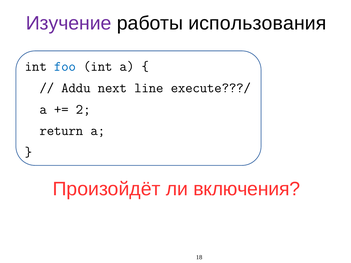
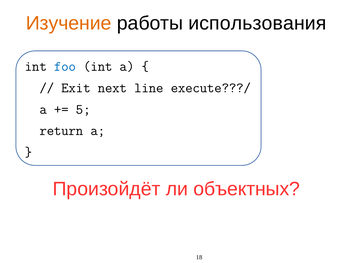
Изучение colour: purple -> orange
Addu: Addu -> Exit
2: 2 -> 5
включения: включения -> объектных
